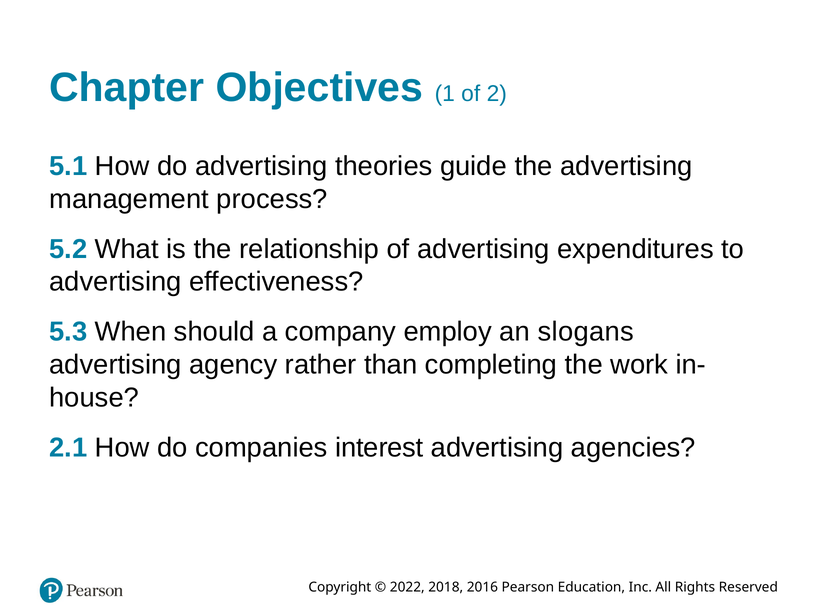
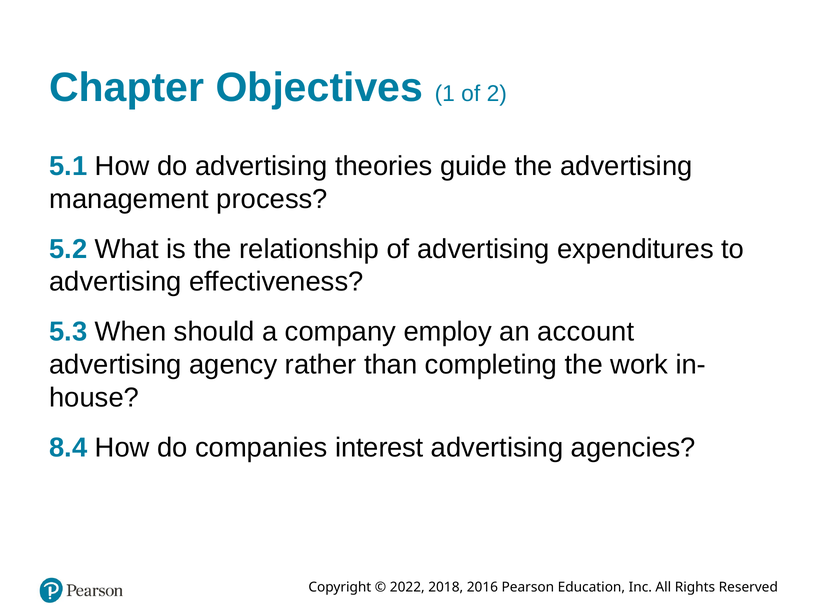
slogans: slogans -> account
2.1: 2.1 -> 8.4
